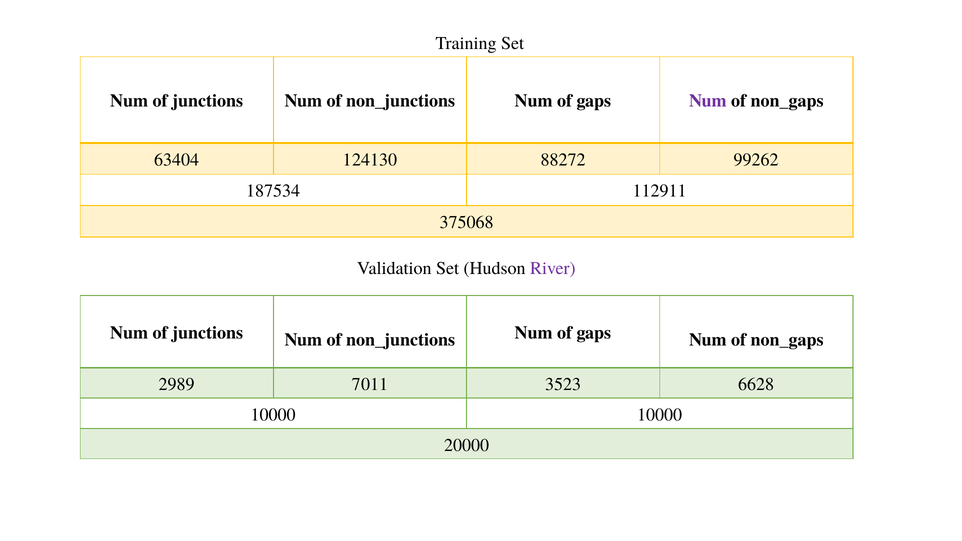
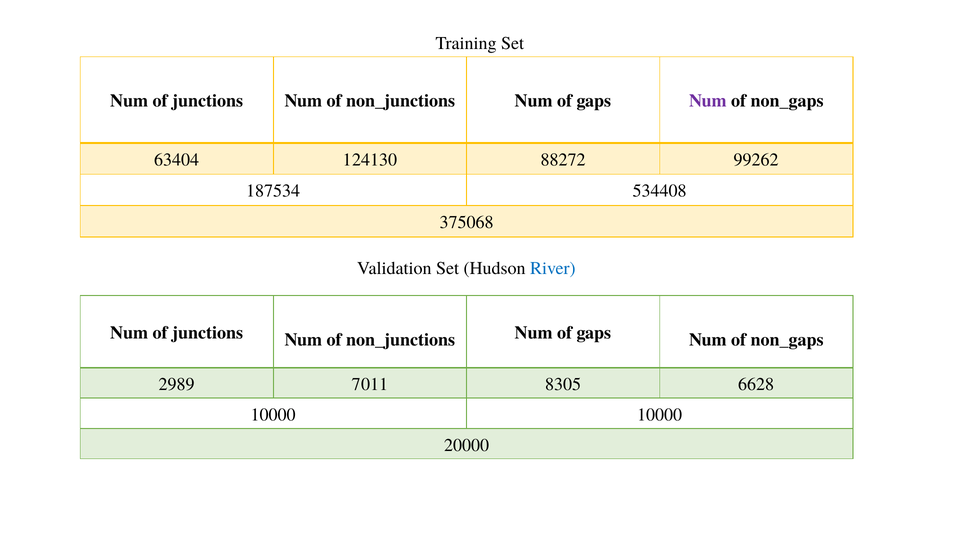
112911: 112911 -> 534408
River colour: purple -> blue
3523: 3523 -> 8305
